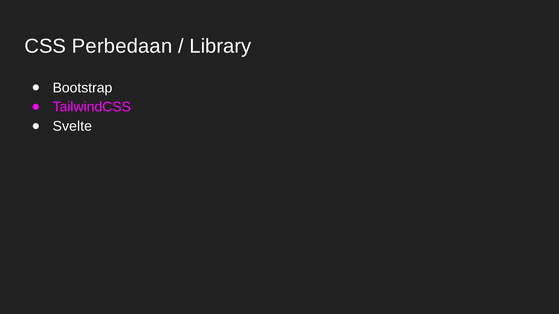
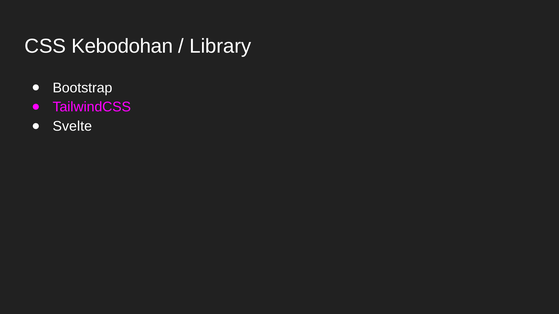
Perbedaan: Perbedaan -> Kebodohan
